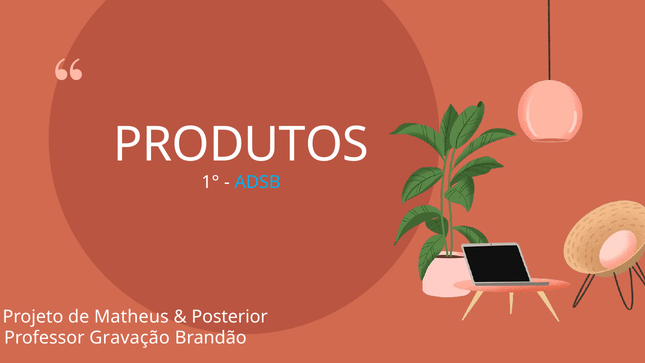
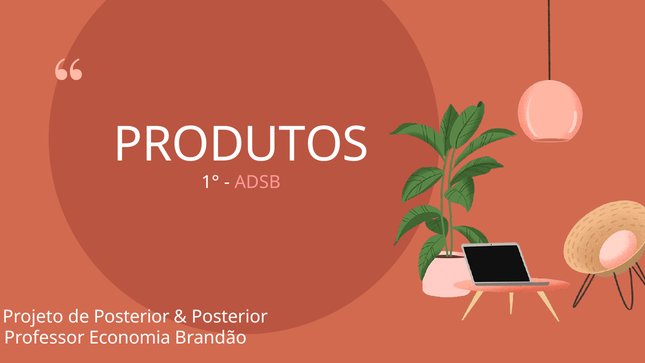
ADSB colour: light blue -> pink
de Matheus: Matheus -> Posterior
Gravação: Gravação -> Economia
